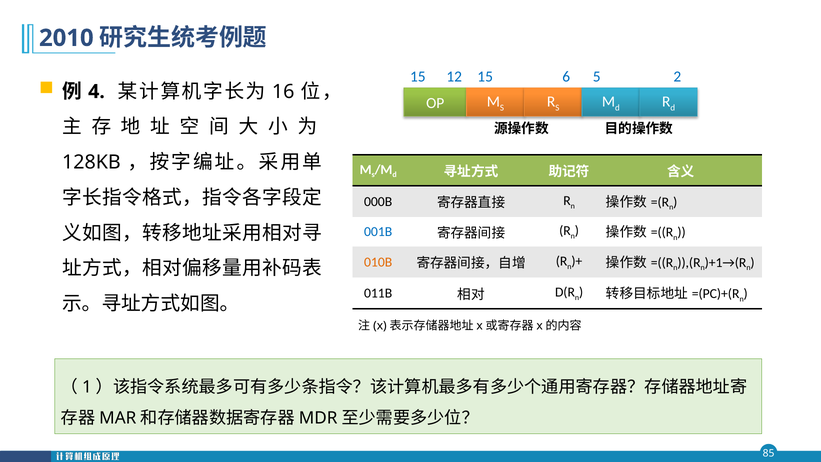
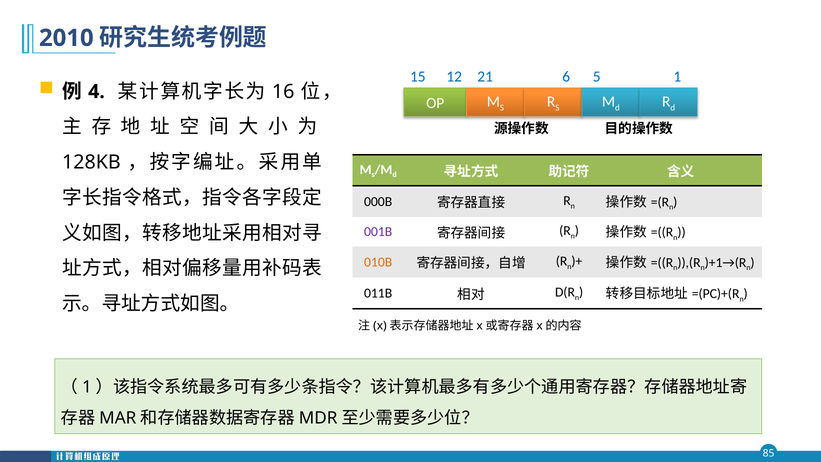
12 15: 15 -> 21
5 2: 2 -> 1
001B colour: blue -> purple
